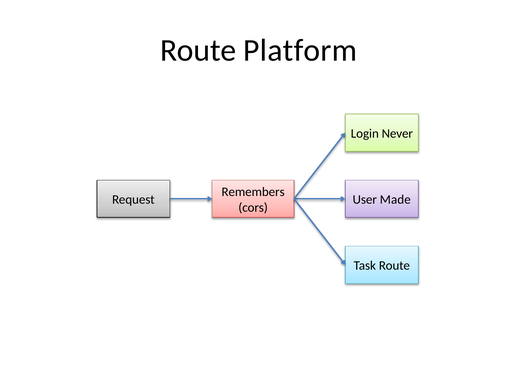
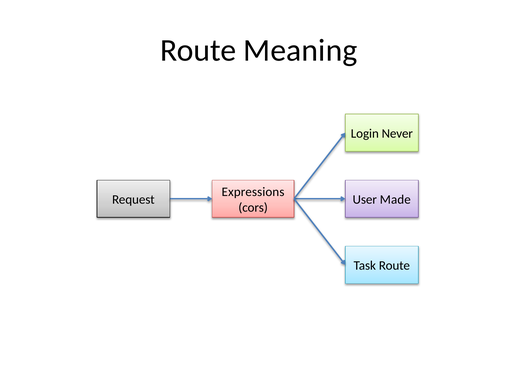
Platform: Platform -> Meaning
Remembers: Remembers -> Expressions
